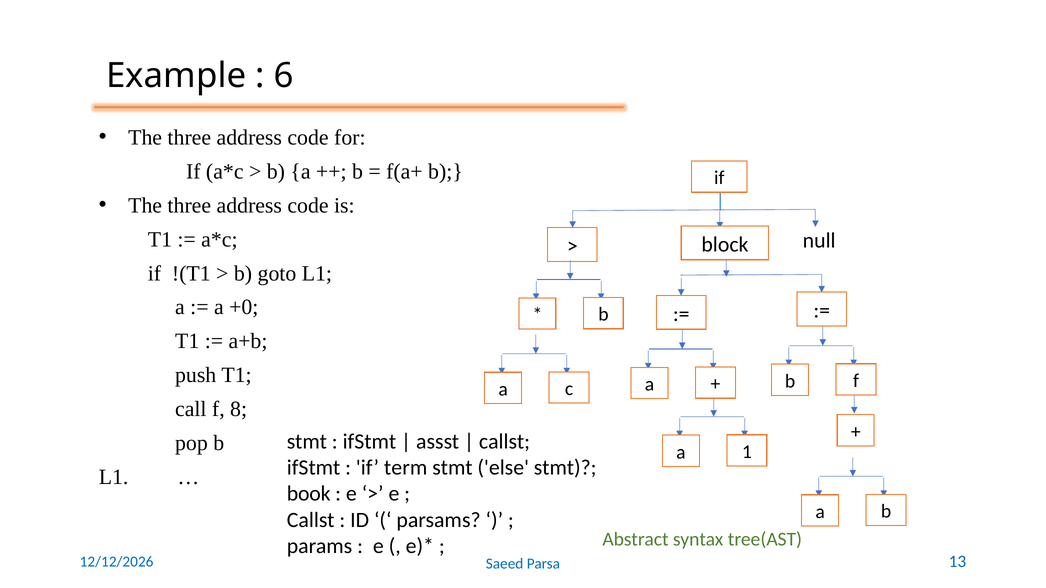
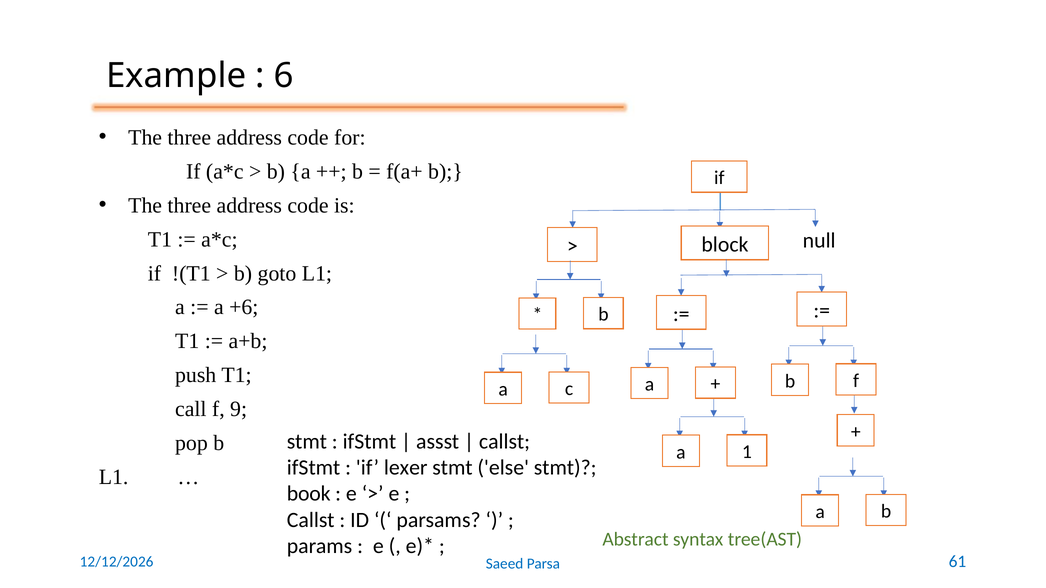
+0: +0 -> +6
8: 8 -> 9
term: term -> lexer
13: 13 -> 61
